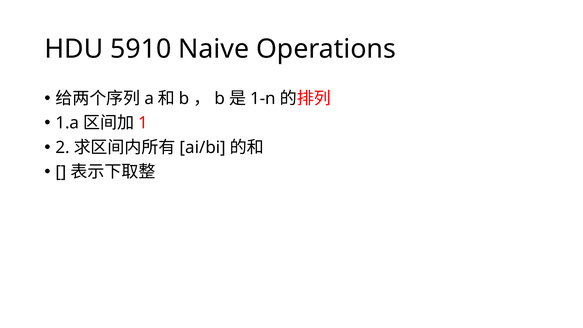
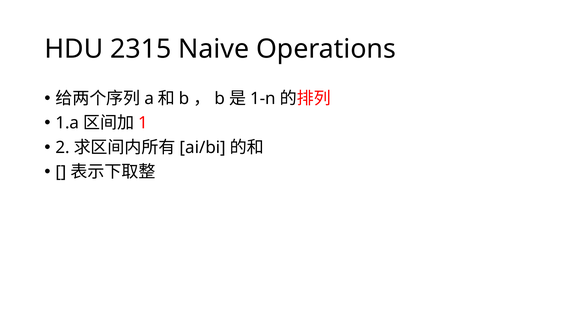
5910: 5910 -> 2315
